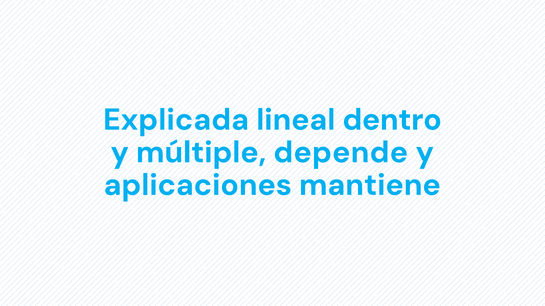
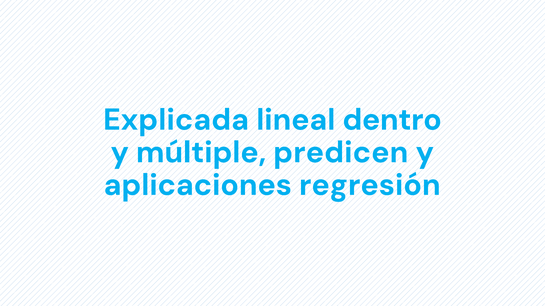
depende: depende -> predicen
mantiene: mantiene -> regresión
